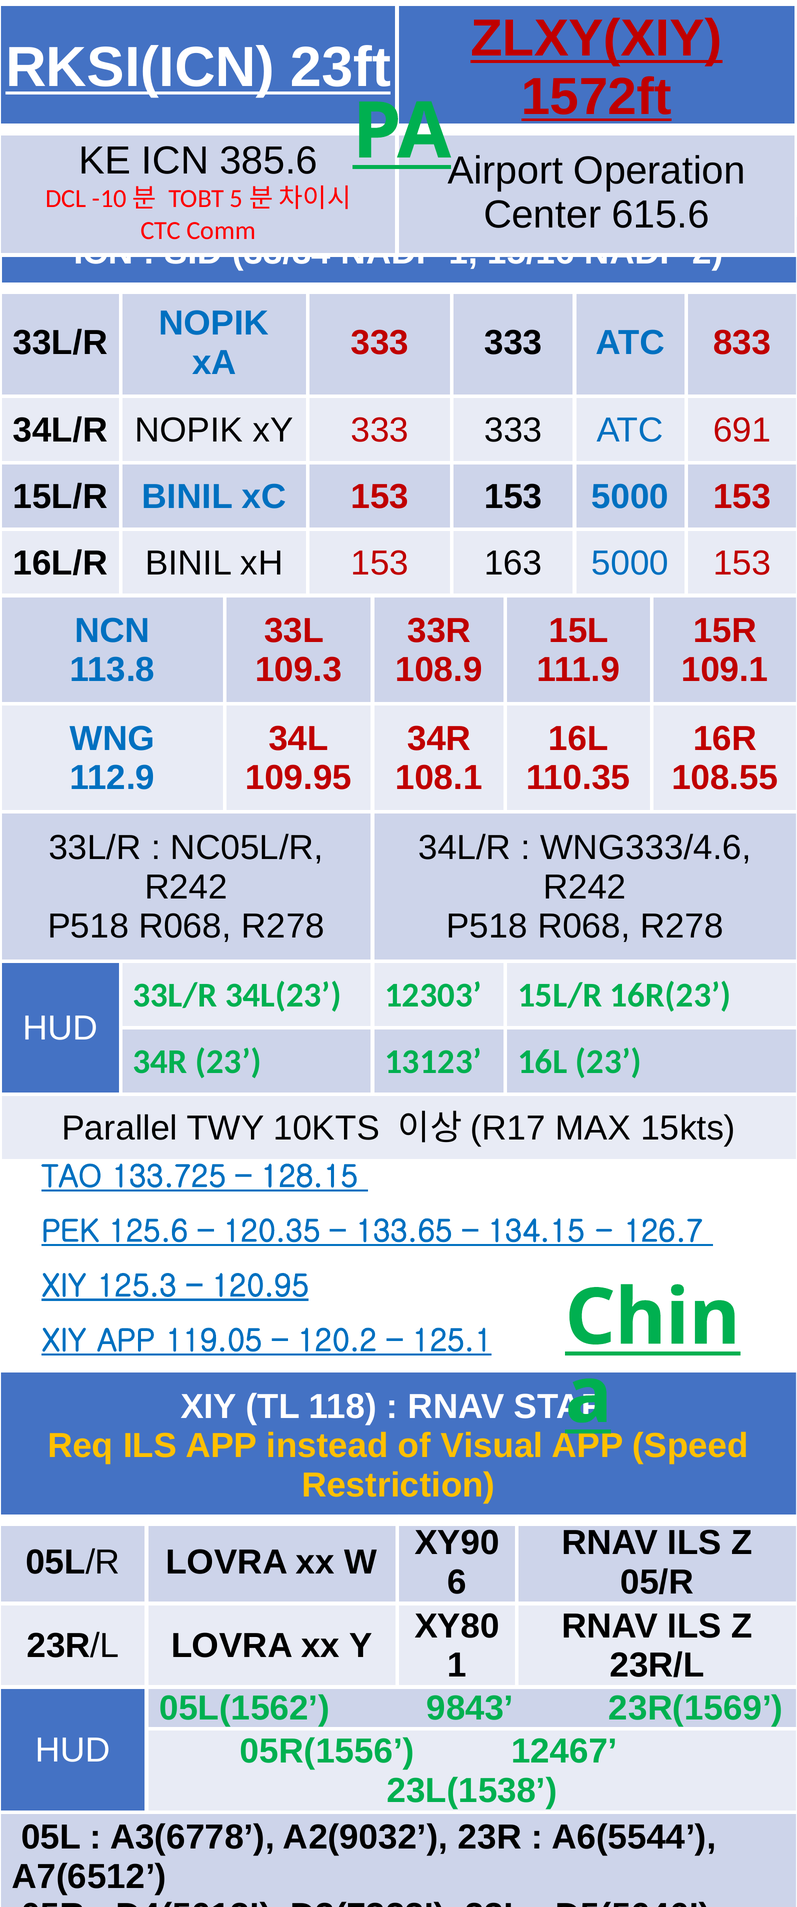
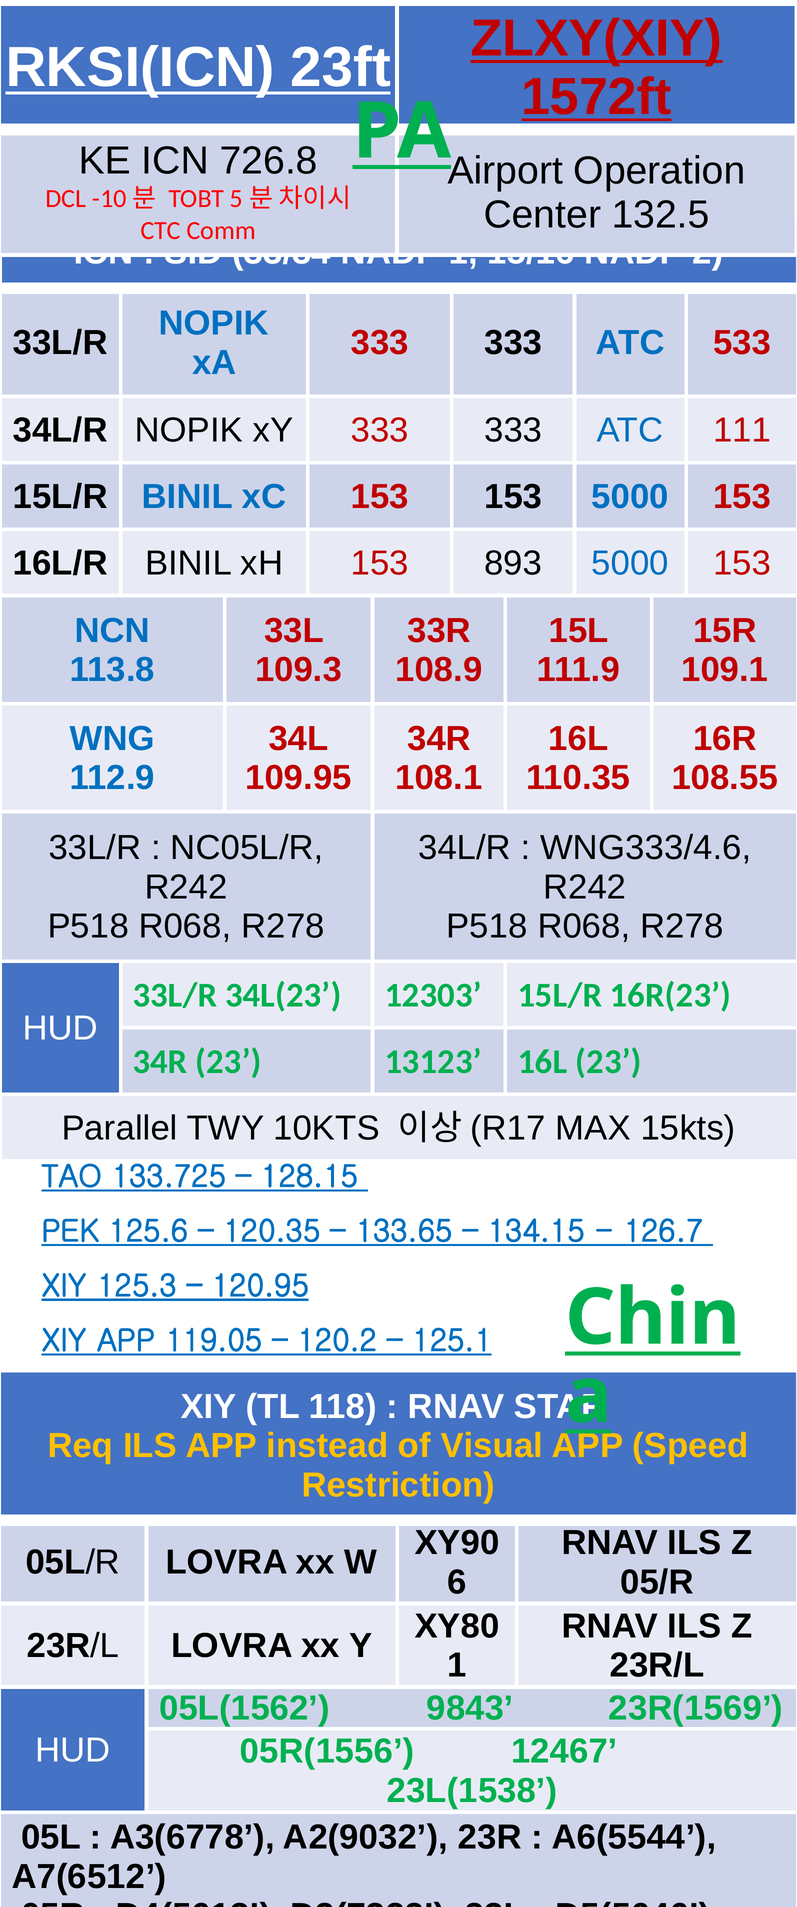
385.6: 385.6 -> 726.8
615.6: 615.6 -> 132.5
833: 833 -> 533
691: 691 -> 111
163: 163 -> 893
